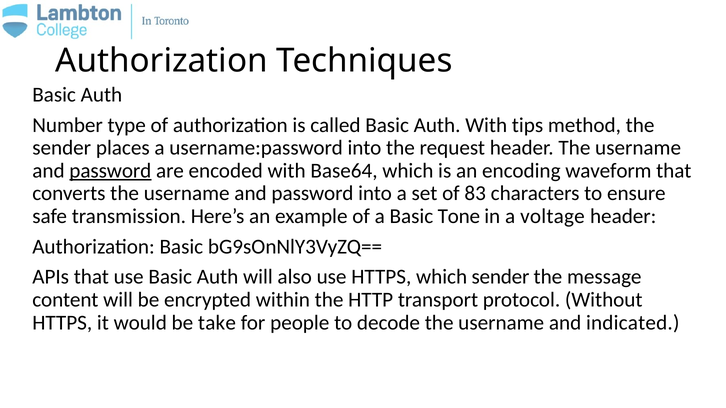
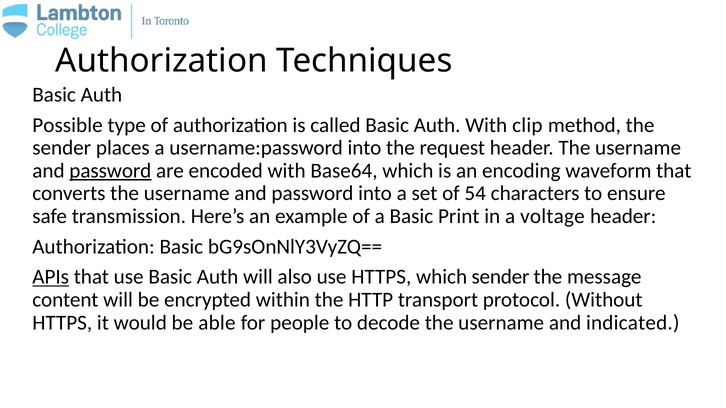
Number: Number -> Possible
tips: tips -> clip
83: 83 -> 54
Tone: Tone -> Print
APIs underline: none -> present
take: take -> able
